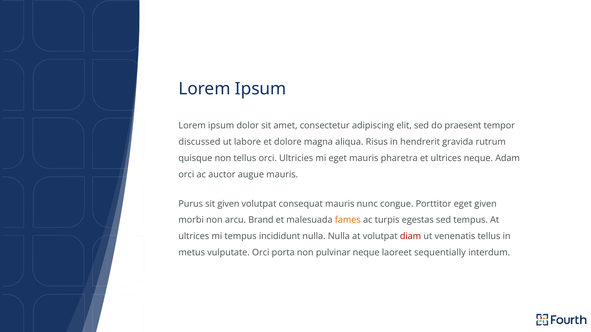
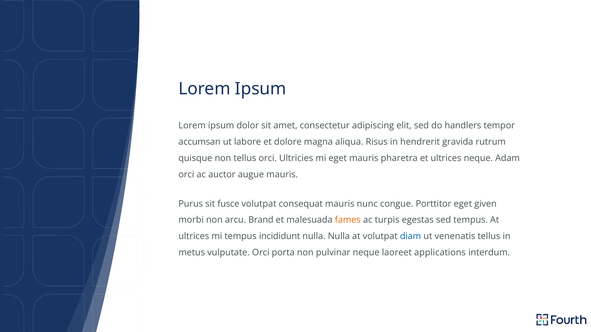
praesent: praesent -> handlers
discussed: discussed -> accumsan
sit given: given -> fusce
diam colour: red -> blue
sequentially: sequentially -> applications
